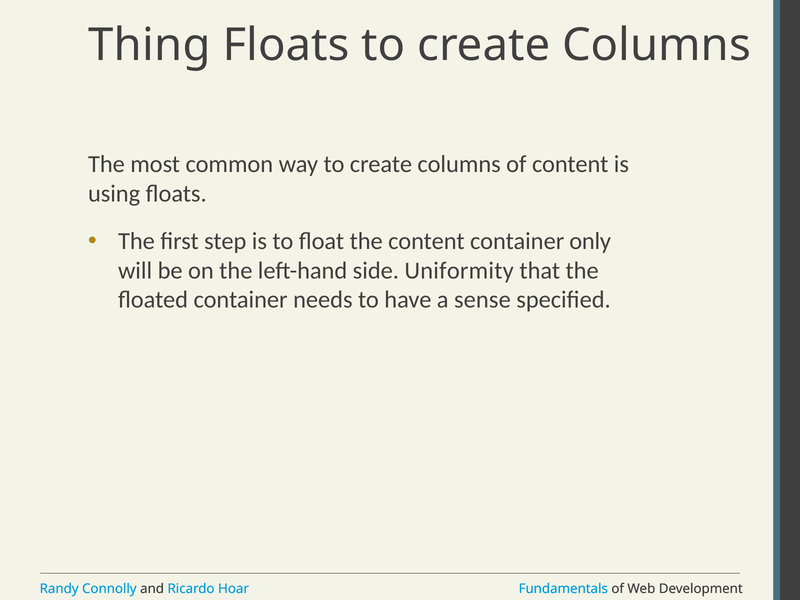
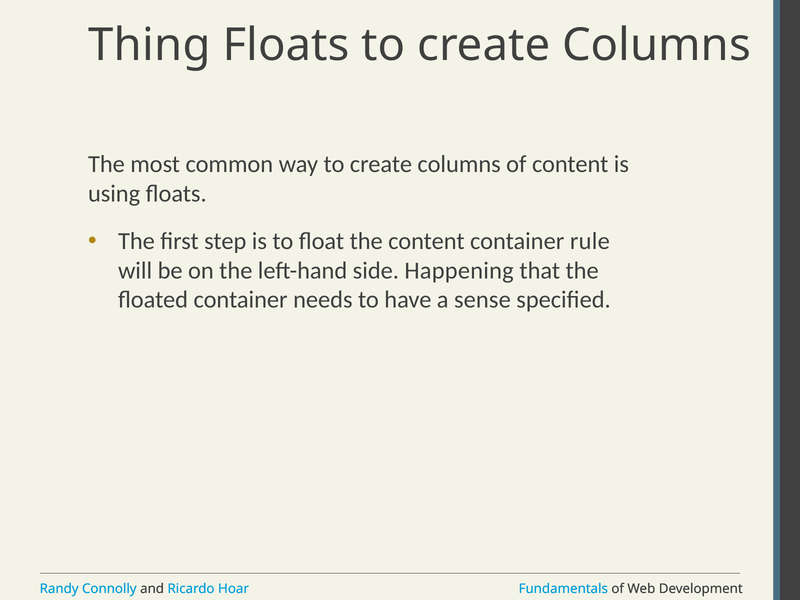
only: only -> rule
Uniformity: Uniformity -> Happening
